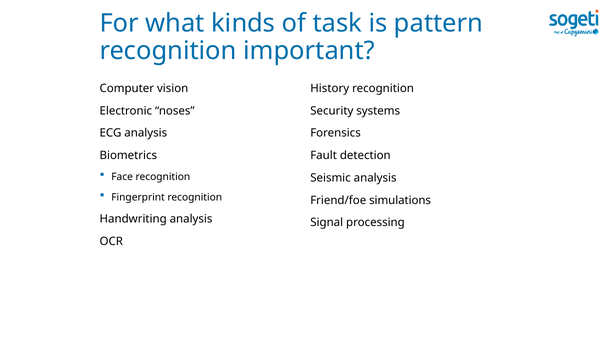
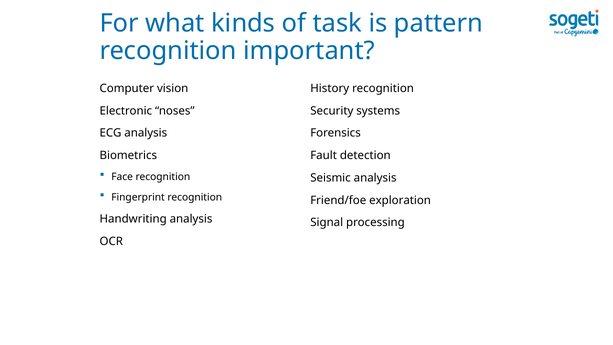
simulations: simulations -> exploration
